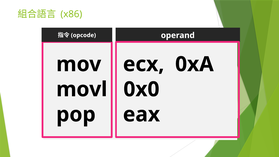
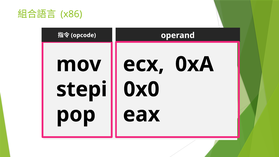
movl: movl -> stepi
